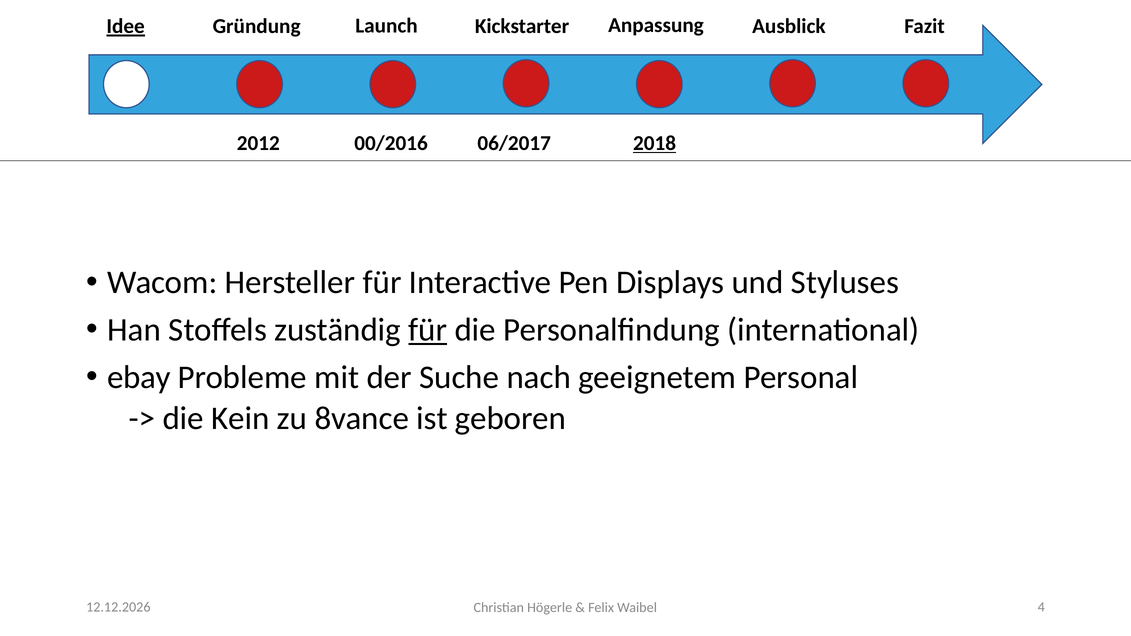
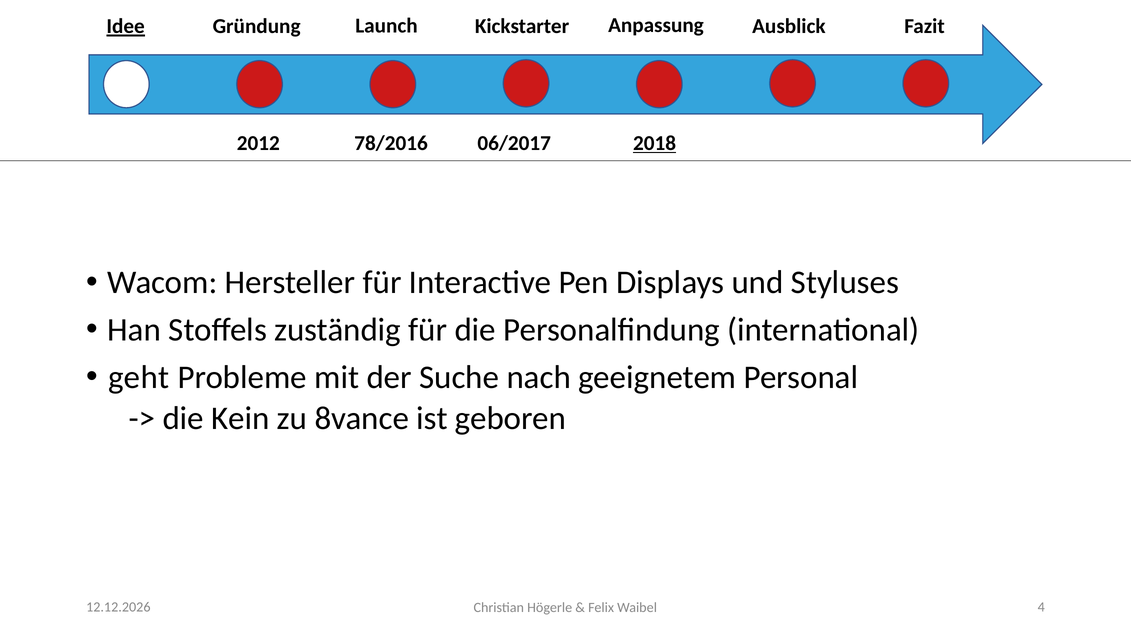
00/2016: 00/2016 -> 78/2016
für at (428, 330) underline: present -> none
ebay: ebay -> geht
